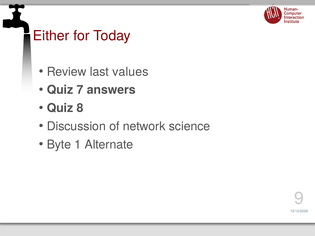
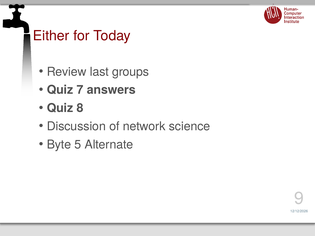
values: values -> groups
1: 1 -> 5
